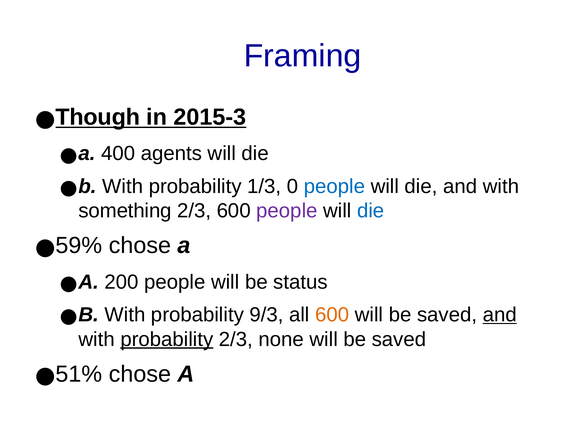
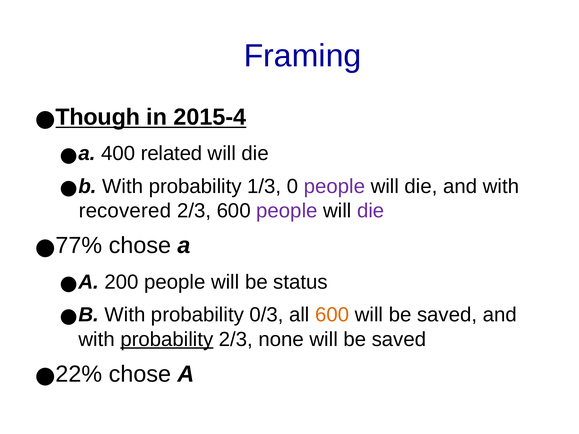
2015-3: 2015-3 -> 2015-4
agents: agents -> related
people at (334, 186) colour: blue -> purple
something: something -> recovered
die at (371, 211) colour: blue -> purple
59%: 59% -> 77%
9/3: 9/3 -> 0/3
and at (500, 315) underline: present -> none
51%: 51% -> 22%
